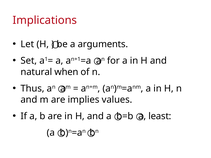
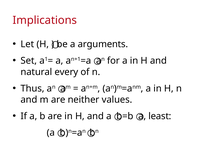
when: when -> every
implies: implies -> neither
